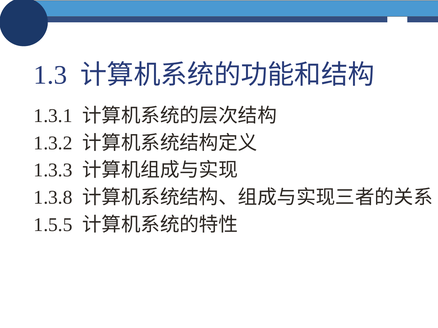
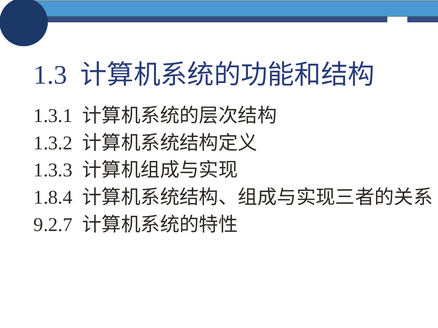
1.3.8: 1.3.8 -> 1.8.4
1.5.5: 1.5.5 -> 9.2.7
